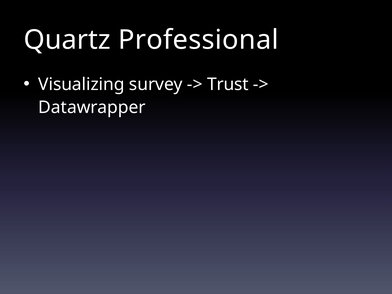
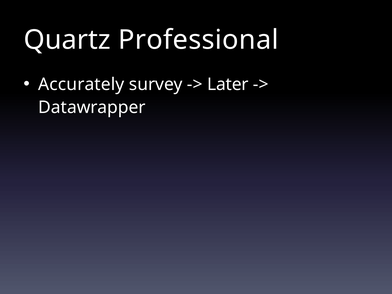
Visualizing: Visualizing -> Accurately
Trust: Trust -> Later
